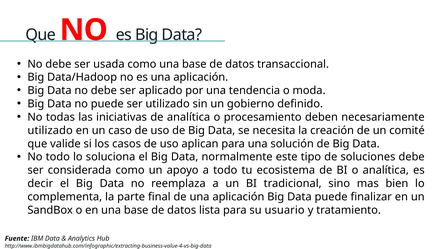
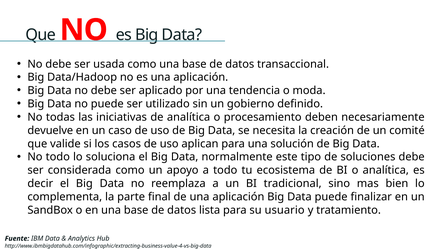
utilizado at (50, 130): utilizado -> devuelve
